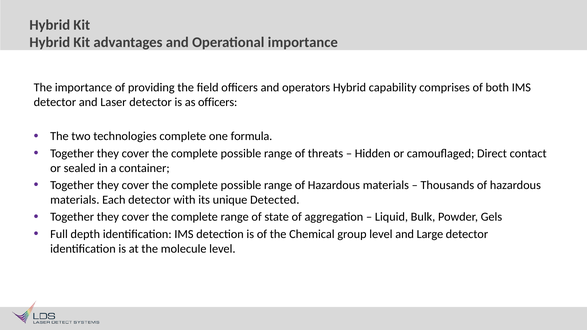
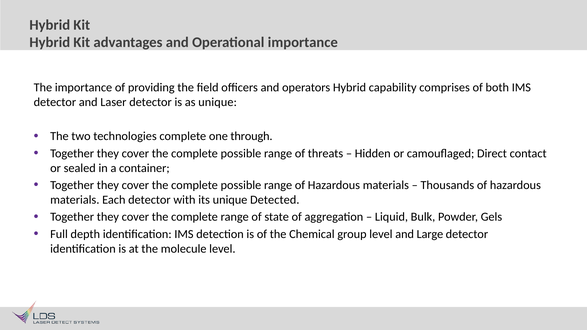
as officers: officers -> unique
formula: formula -> through
